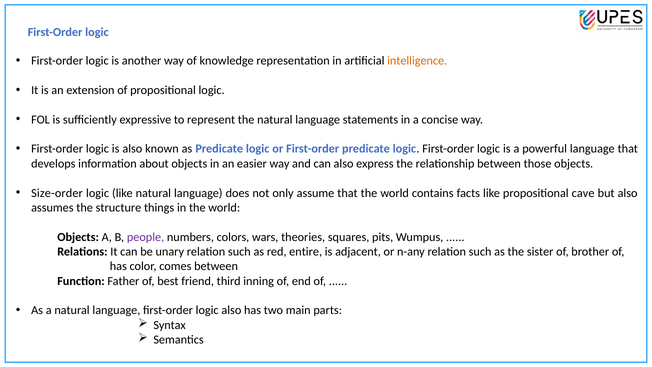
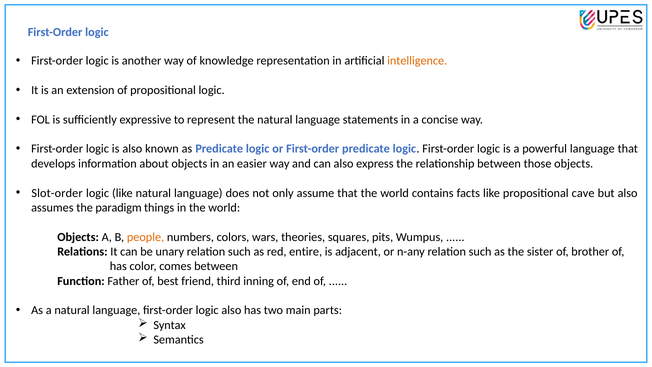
Size-order: Size-order -> Slot-order
structure: structure -> paradigm
people colour: purple -> orange
